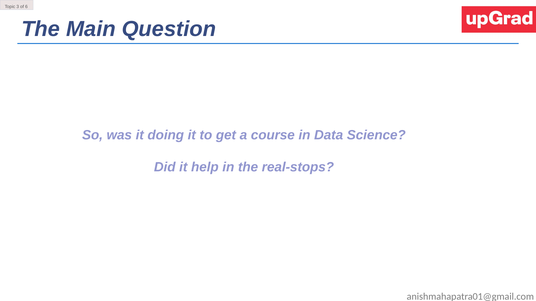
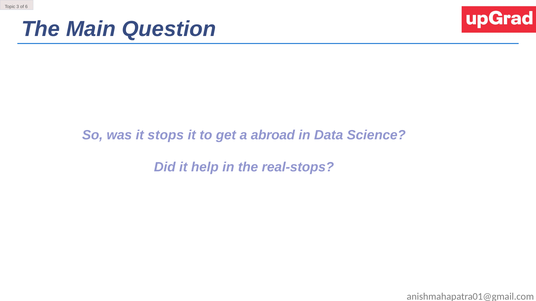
doing: doing -> stops
course: course -> abroad
